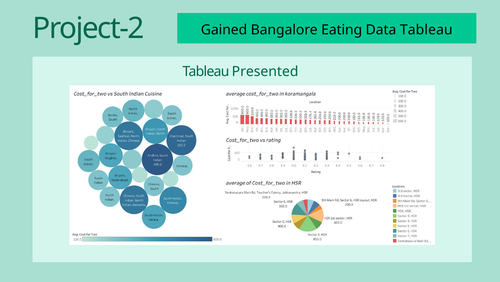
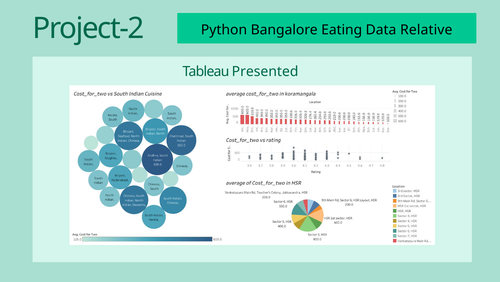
Gained: Gained -> Python
Data Tableau: Tableau -> Relative
